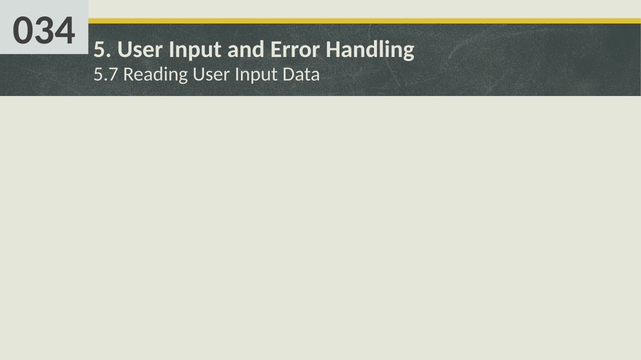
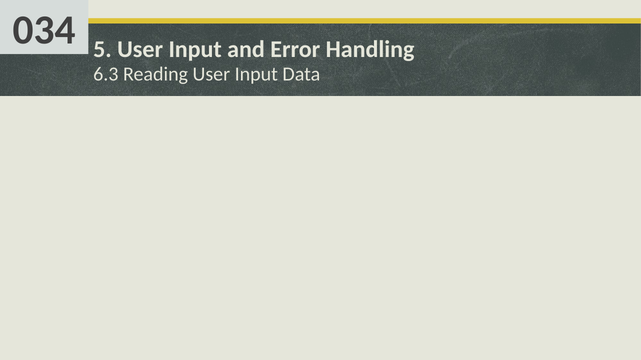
5.7: 5.7 -> 6.3
